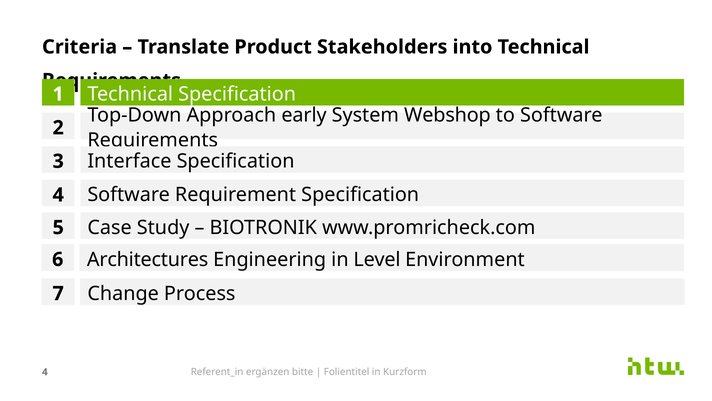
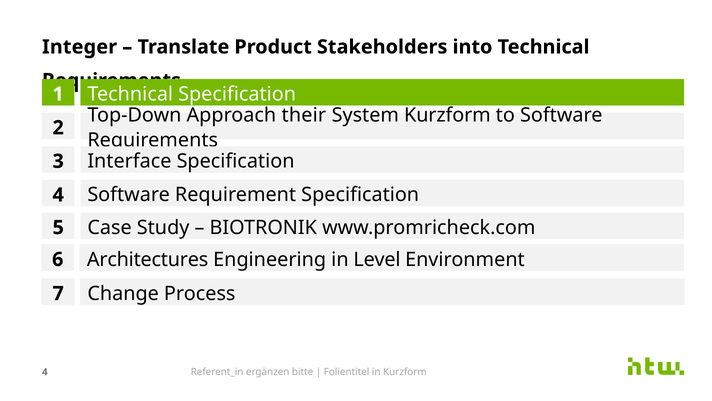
Criteria: Criteria -> Integer
early: early -> their
System Webshop: Webshop -> Kurzform
